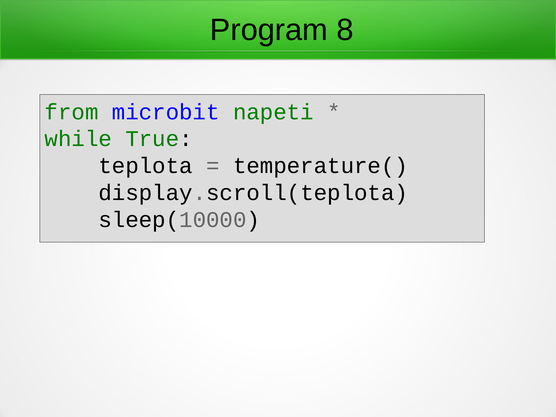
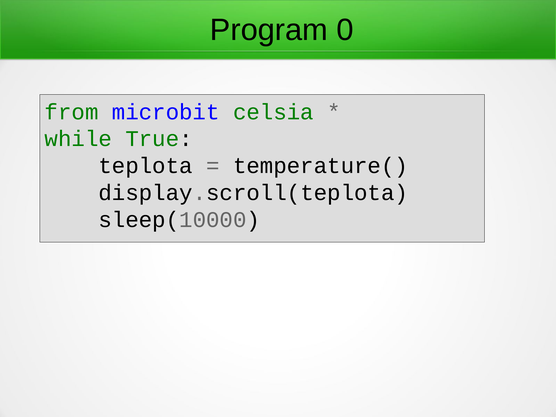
8: 8 -> 0
napeti: napeti -> celsia
